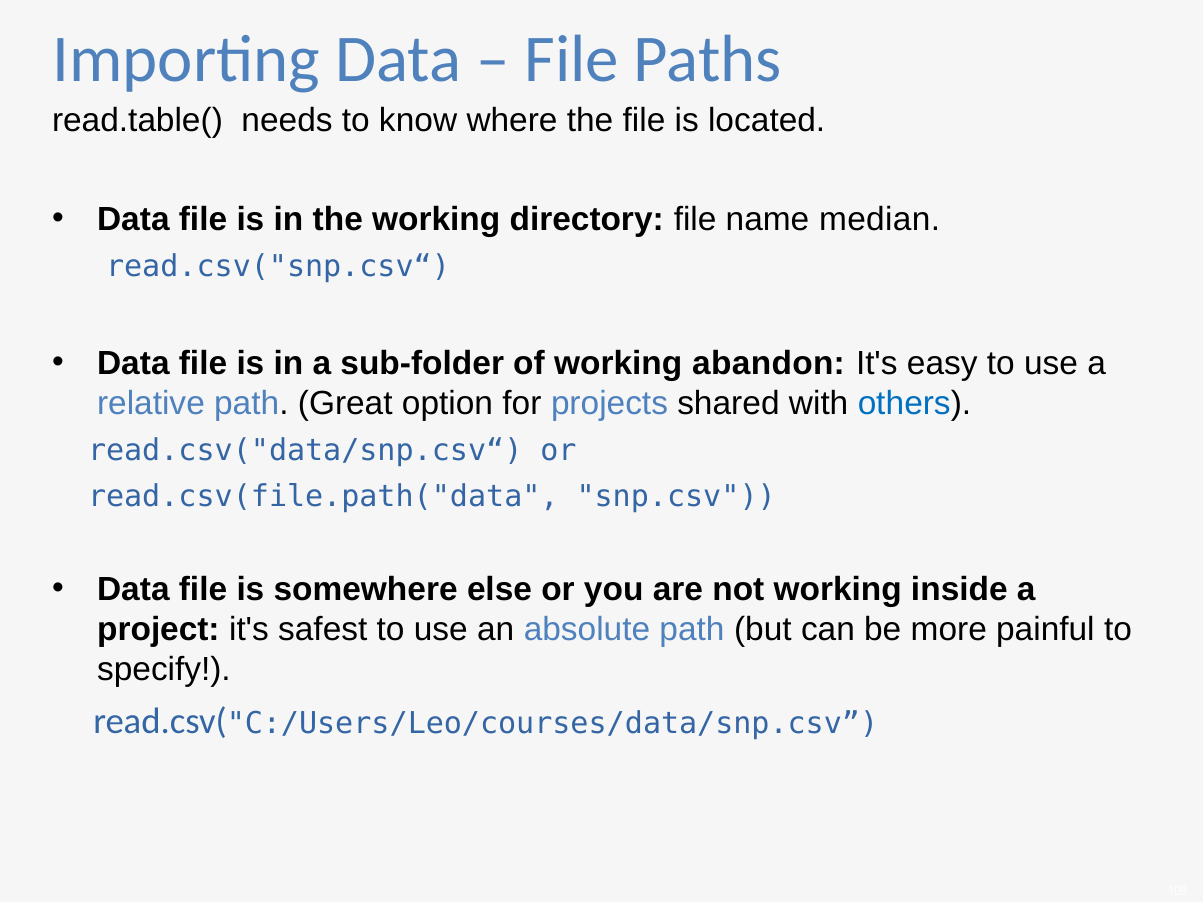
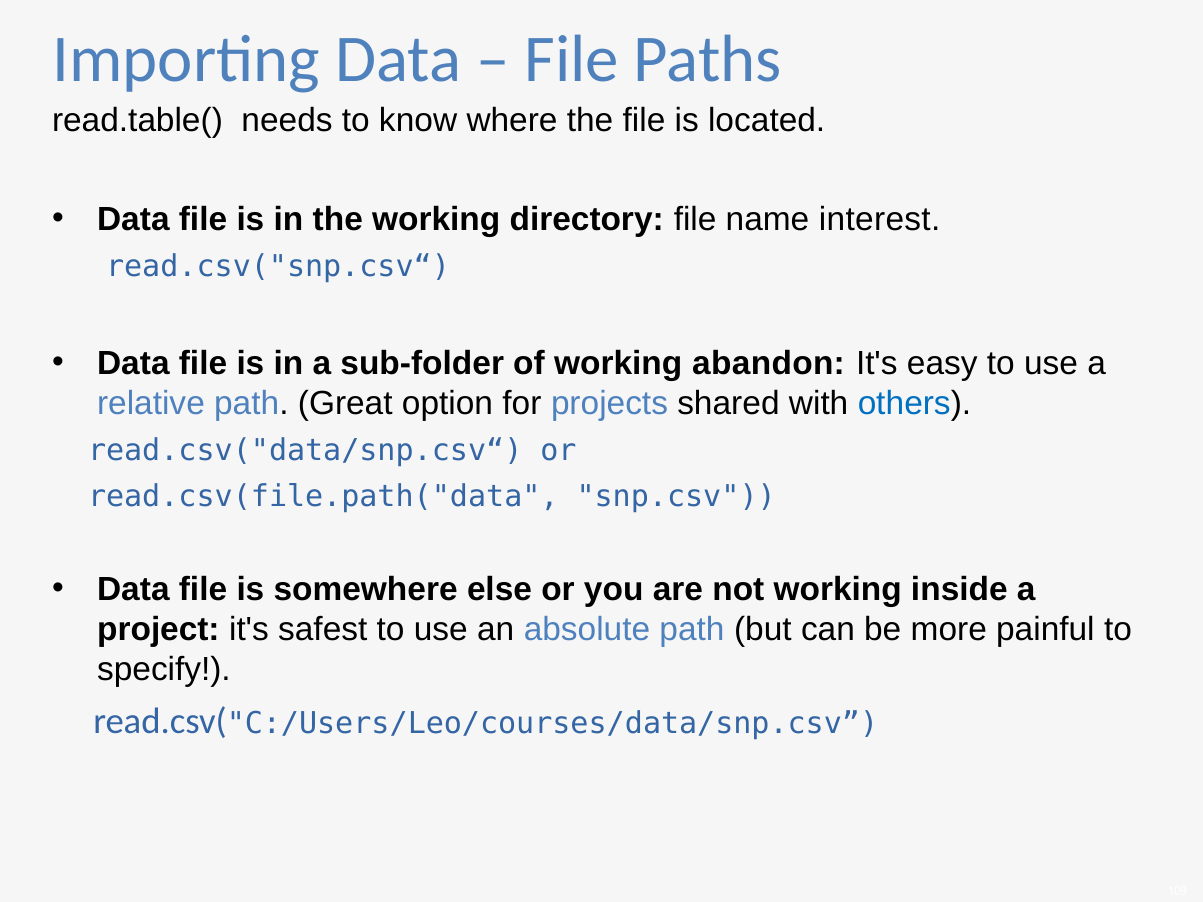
median: median -> interest
